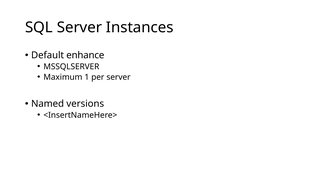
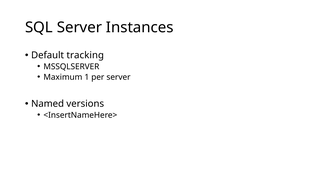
enhance: enhance -> tracking
